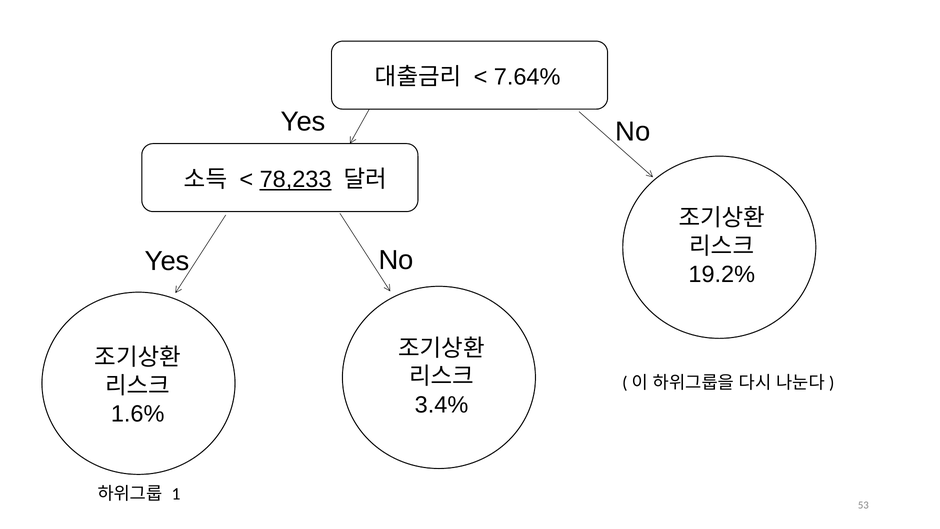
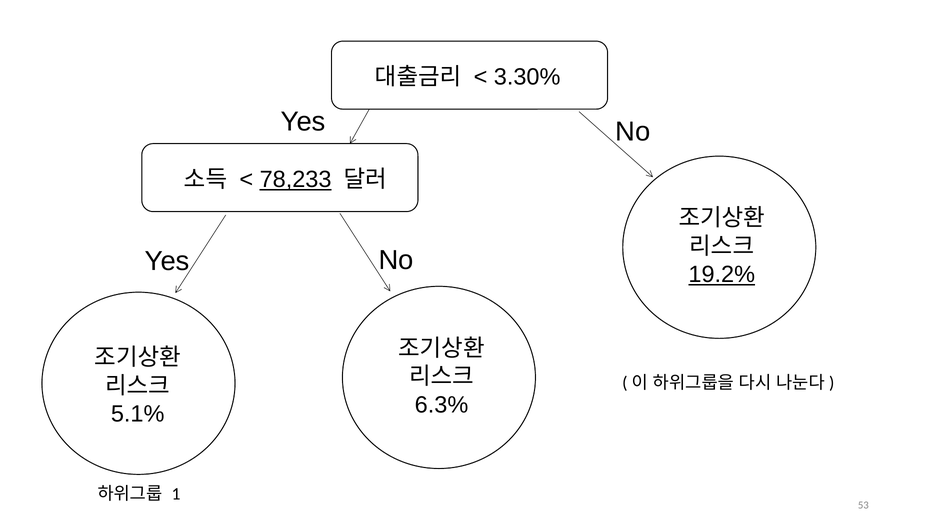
7.64%: 7.64% -> 3.30%
19.2% underline: none -> present
3.4%: 3.4% -> 6.3%
1.6%: 1.6% -> 5.1%
